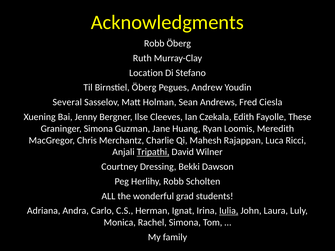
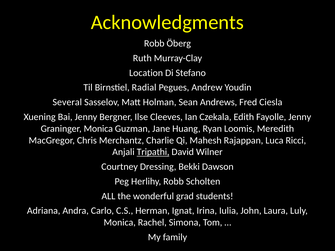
Birnstiel Öberg: Öberg -> Radial
Fayolle These: These -> Jenny
Graninger Simona: Simona -> Monica
Iulia underline: present -> none
